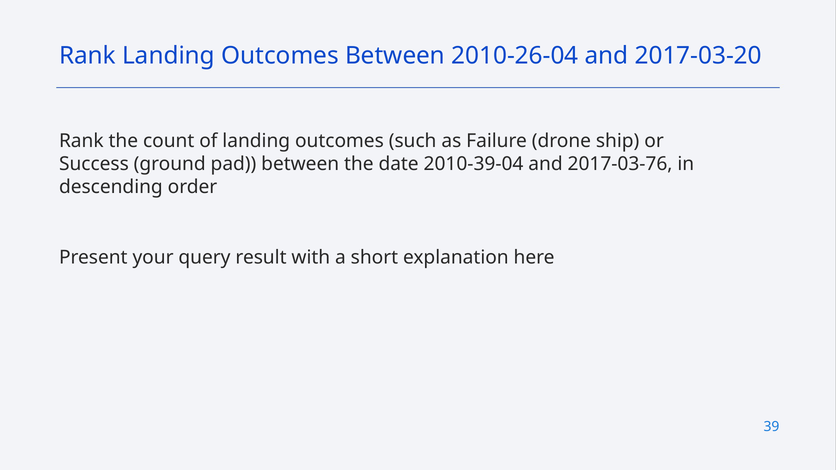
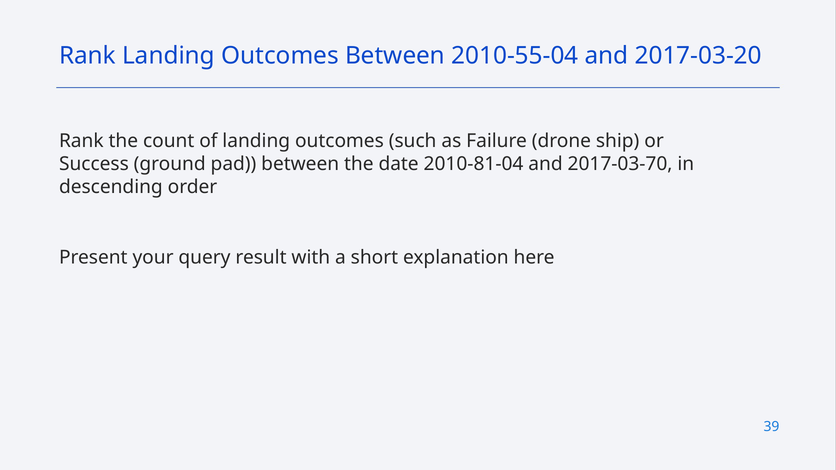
2010-26-04: 2010-26-04 -> 2010-55-04
2010-39-04: 2010-39-04 -> 2010-81-04
2017-03-76: 2017-03-76 -> 2017-03-70
